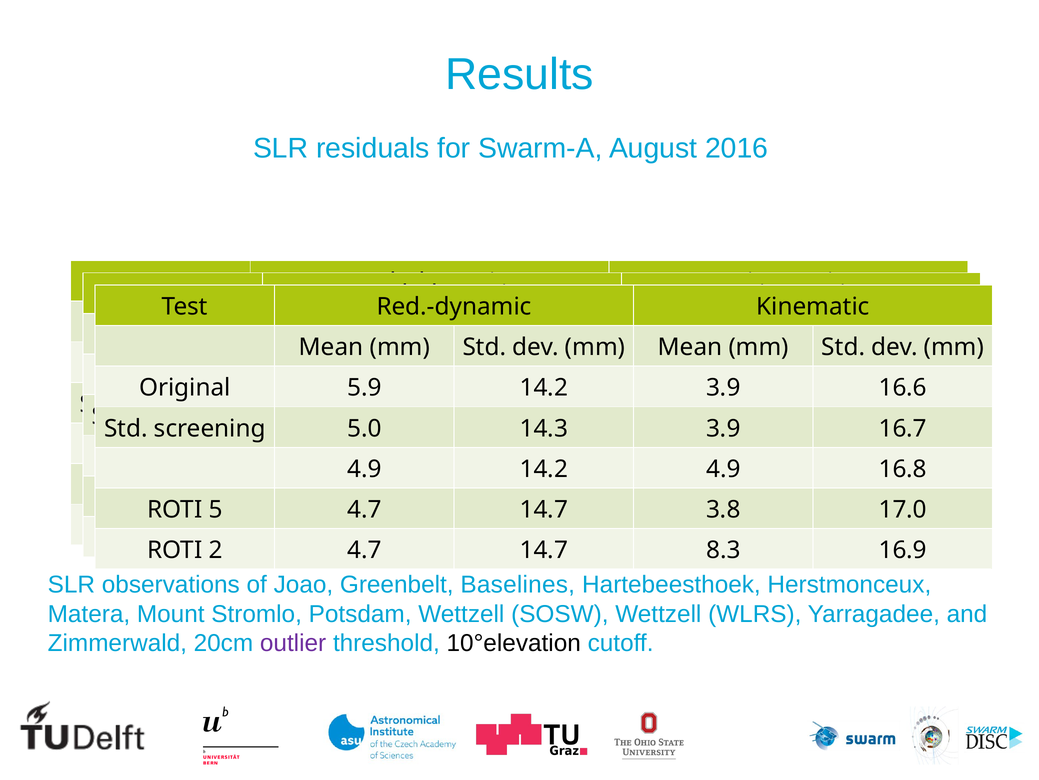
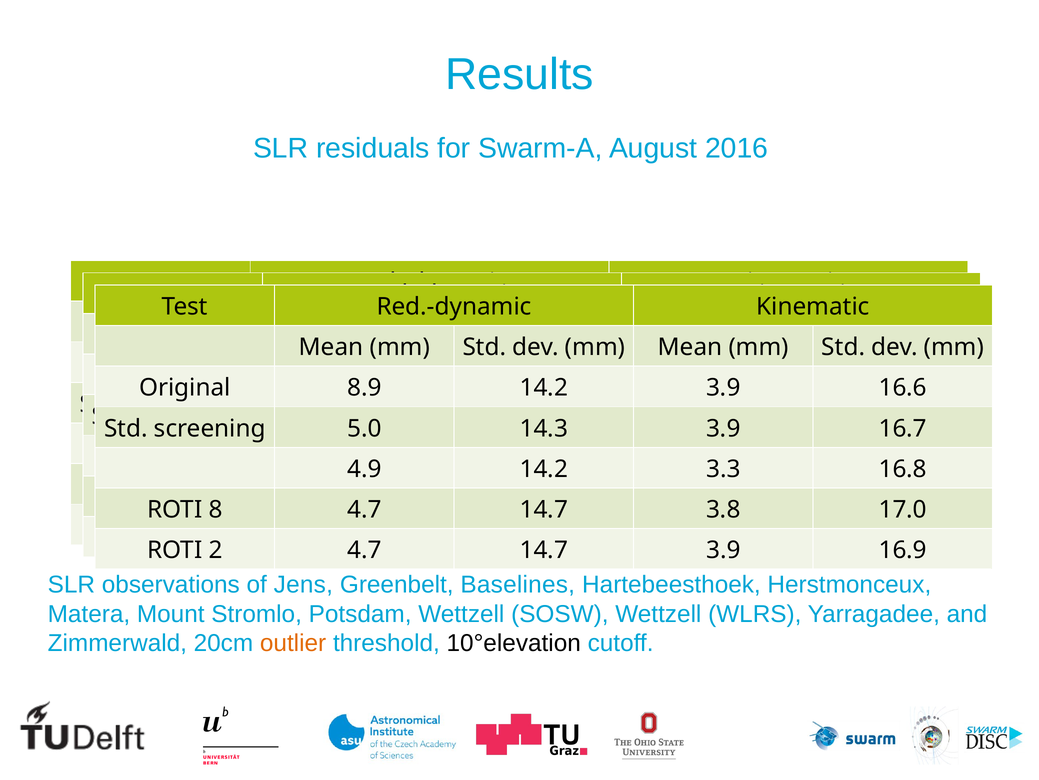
5.9 at (364, 387): 5.9 -> 8.9
4.9 at (723, 469): 4.9 -> 3.3
5: 5 -> 8
8.3 at (723, 550): 8.3 -> 3.9
Joao: Joao -> Jens
outlier colour: purple -> orange
